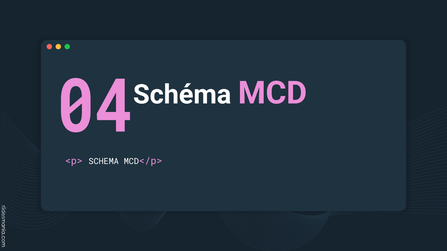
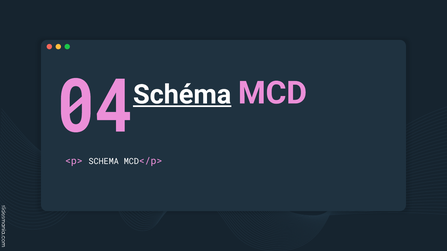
Schéma underline: none -> present
